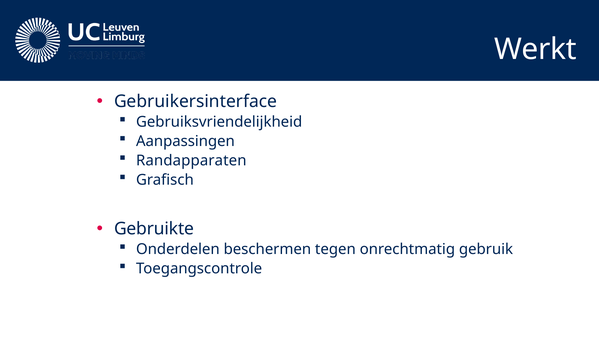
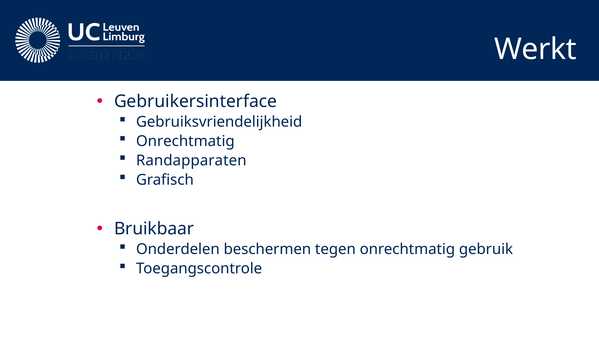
Aanpassingen at (185, 141): Aanpassingen -> Onrechtmatig
Gebruikte: Gebruikte -> Bruikbaar
